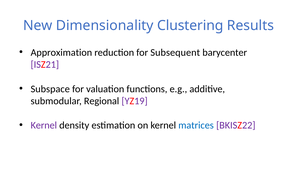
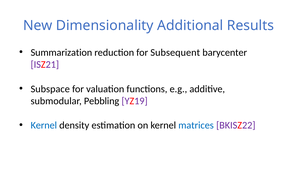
Clustering: Clustering -> Additional
Approximation: Approximation -> Summarization
Regional: Regional -> Pebbling
Kernel at (44, 125) colour: purple -> blue
